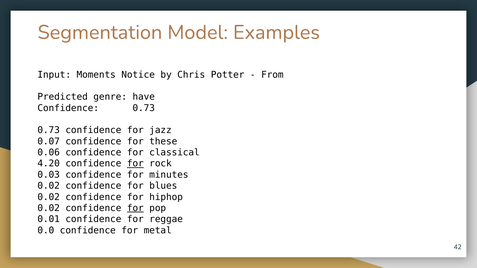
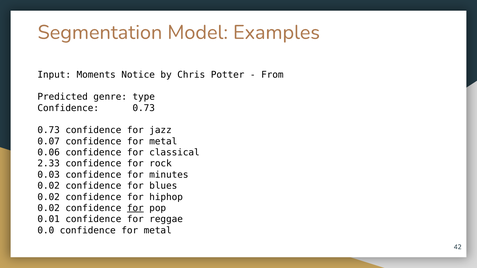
have: have -> type
0.07 confidence for these: these -> metal
4.20: 4.20 -> 2.33
for at (135, 164) underline: present -> none
